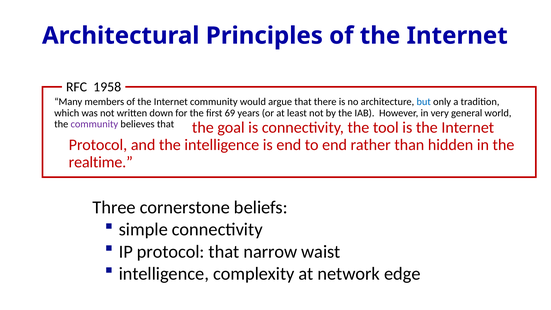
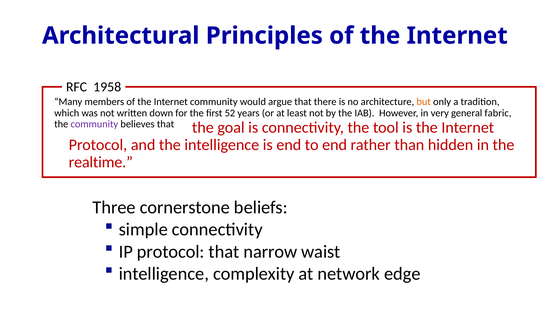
but colour: blue -> orange
69: 69 -> 52
world: world -> fabric
